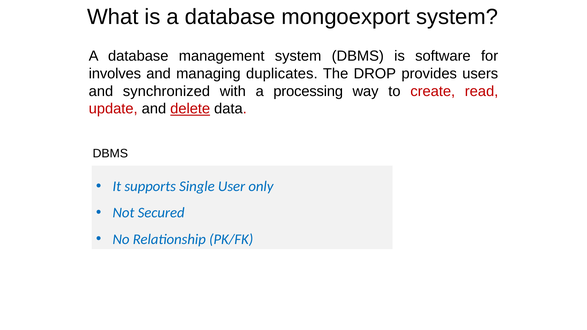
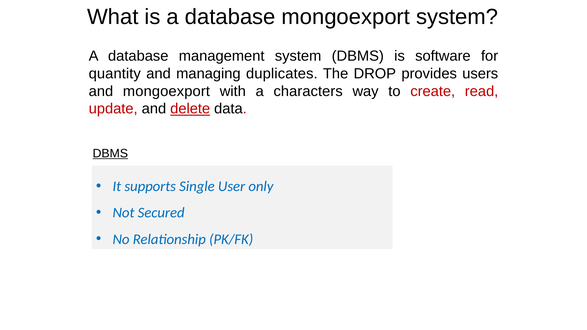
involves: involves -> quantity
and synchronized: synchronized -> mongoexport
processing: processing -> characters
DBMS at (110, 153) underline: none -> present
